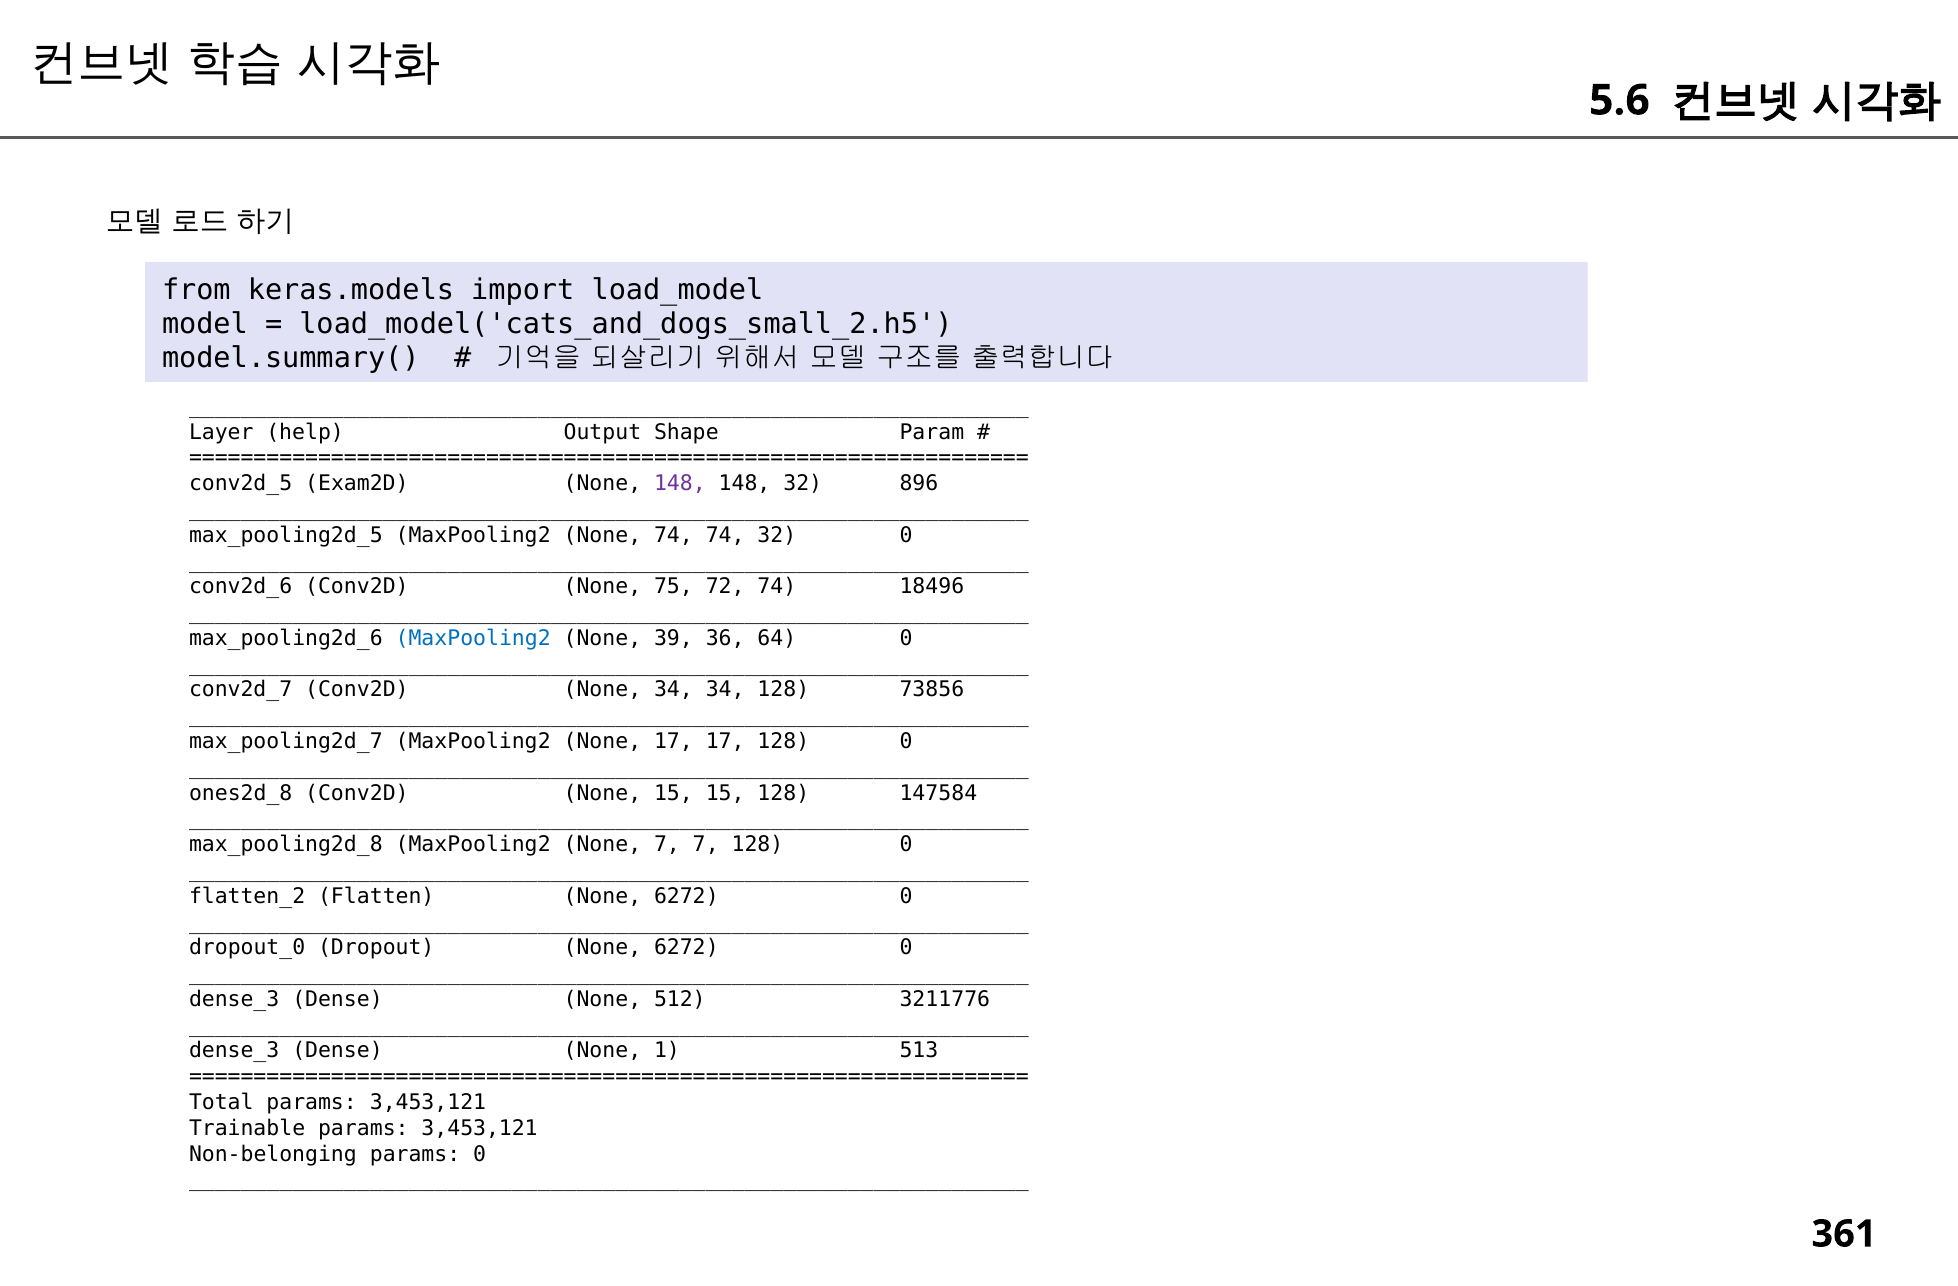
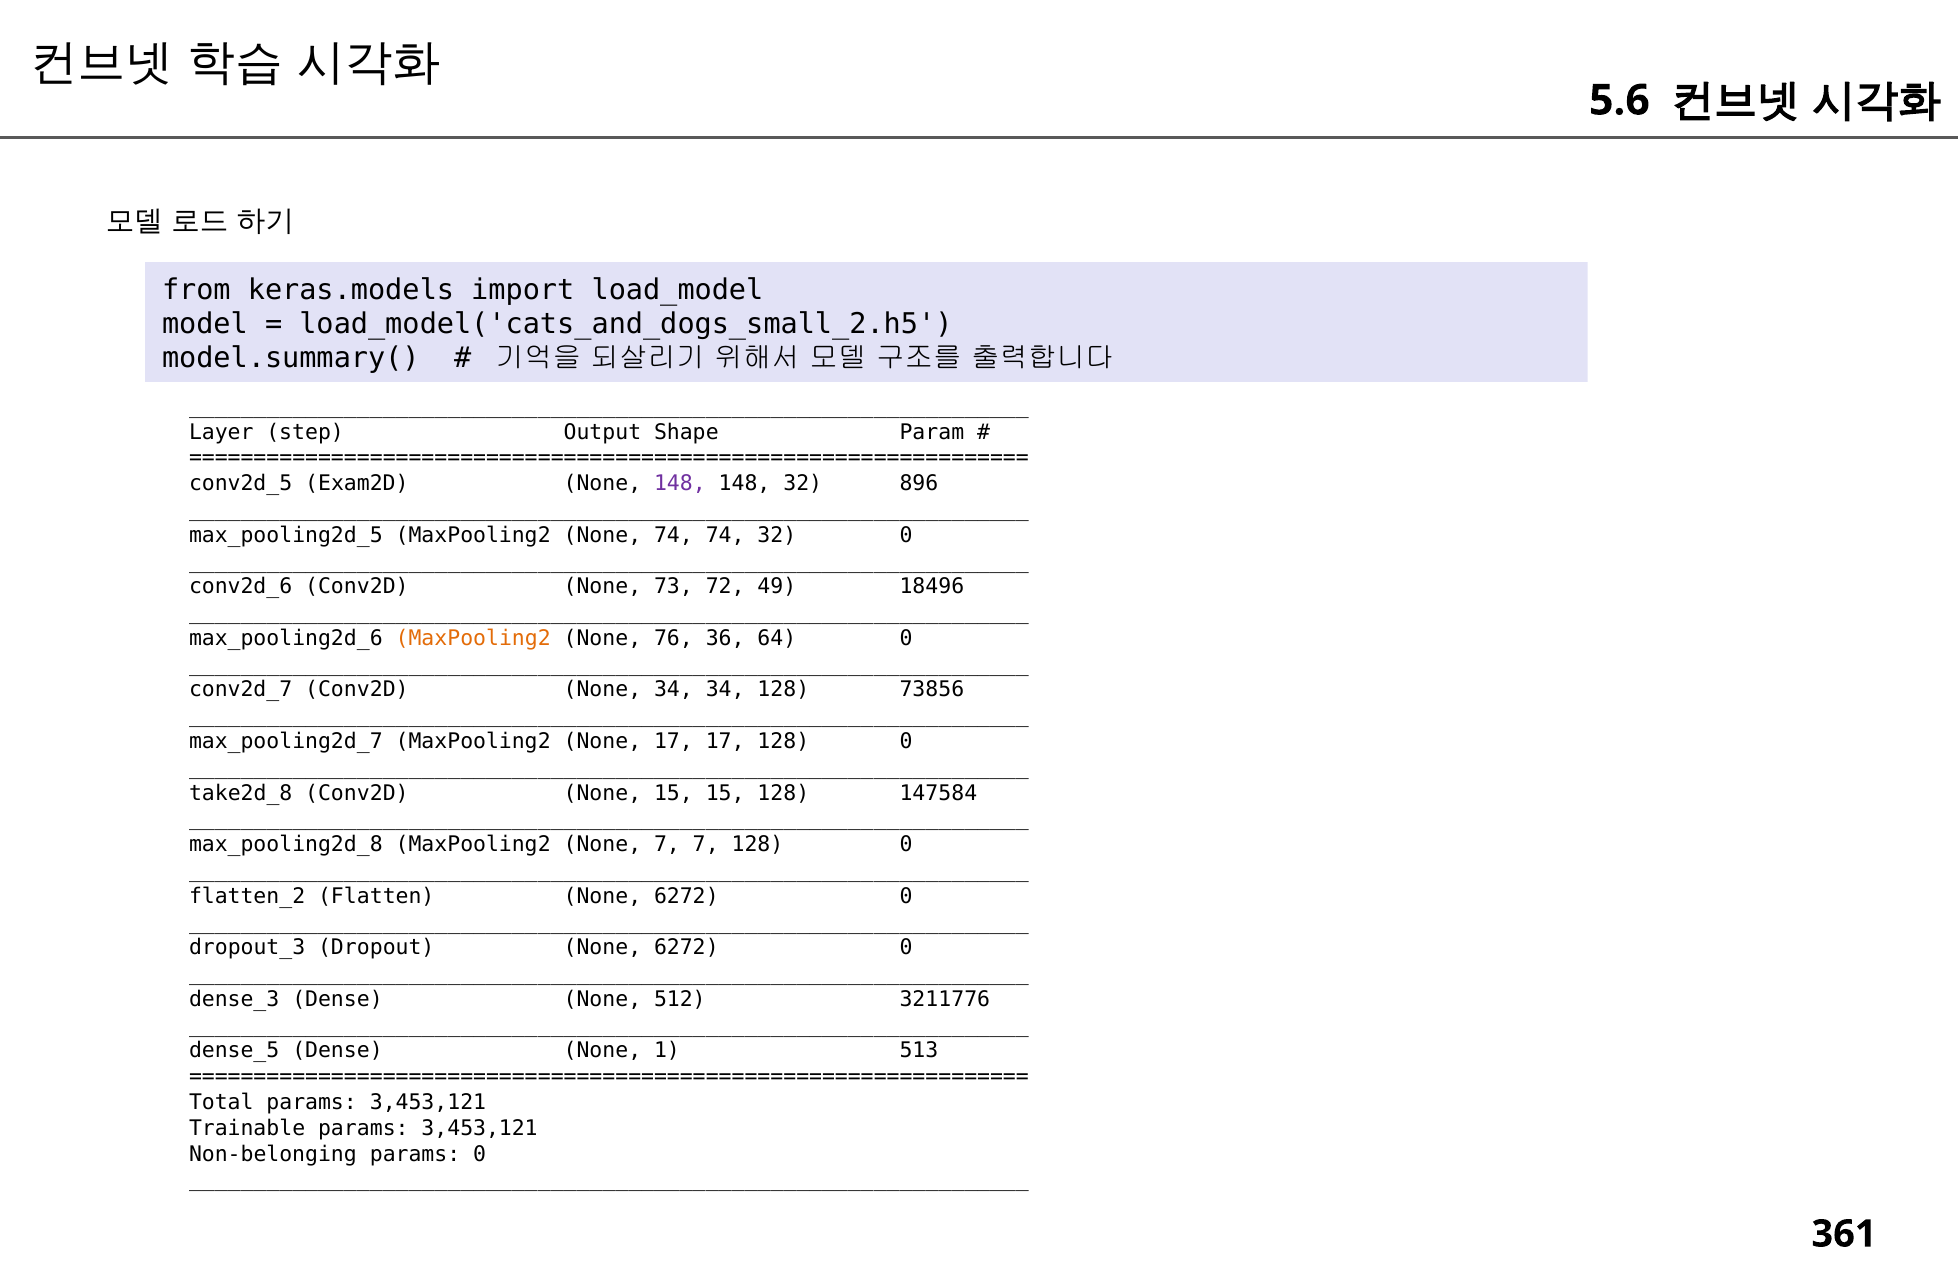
help: help -> step
75: 75 -> 73
72 74: 74 -> 49
MaxPooling2 at (473, 638) colour: blue -> orange
39: 39 -> 76
ones2d_8: ones2d_8 -> take2d_8
dropout_0: dropout_0 -> dropout_3
dense_3 at (234, 1051): dense_3 -> dense_5
